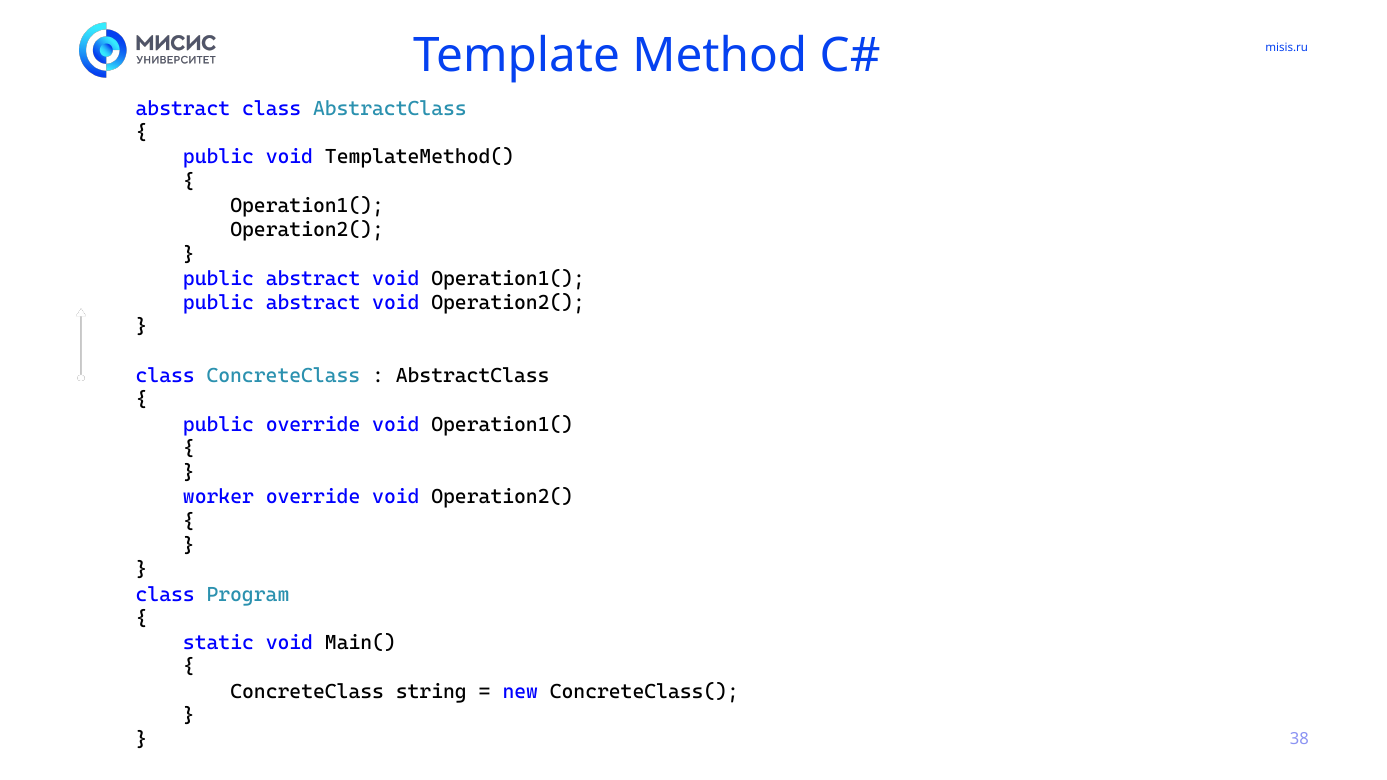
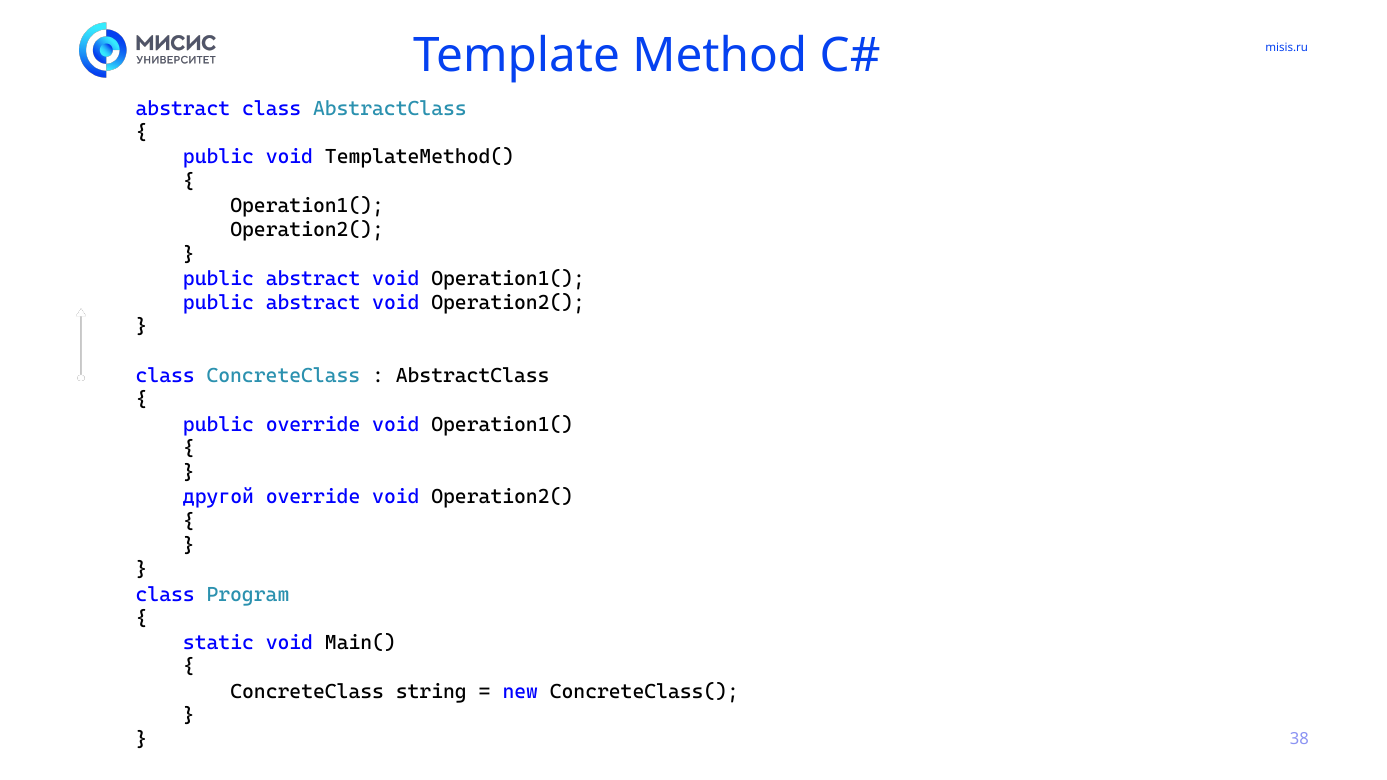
worker: worker -> другой
